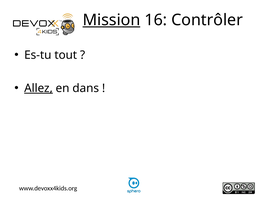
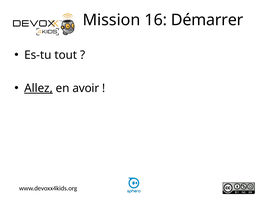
Mission underline: present -> none
Contrôler: Contrôler -> Démarrer
dans: dans -> avoir
